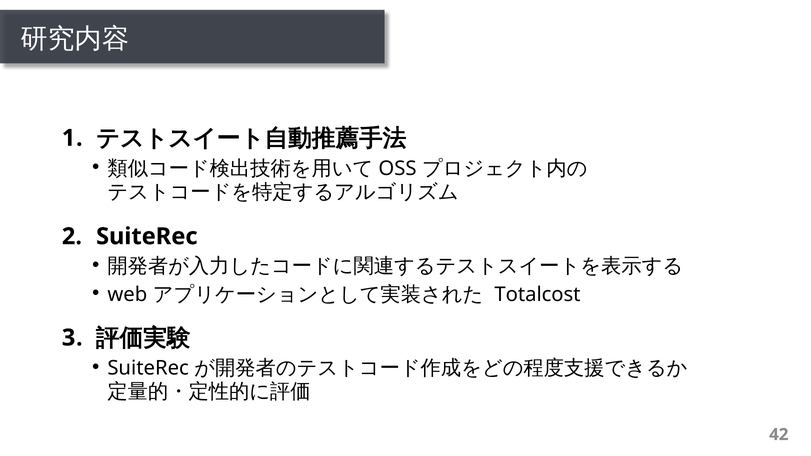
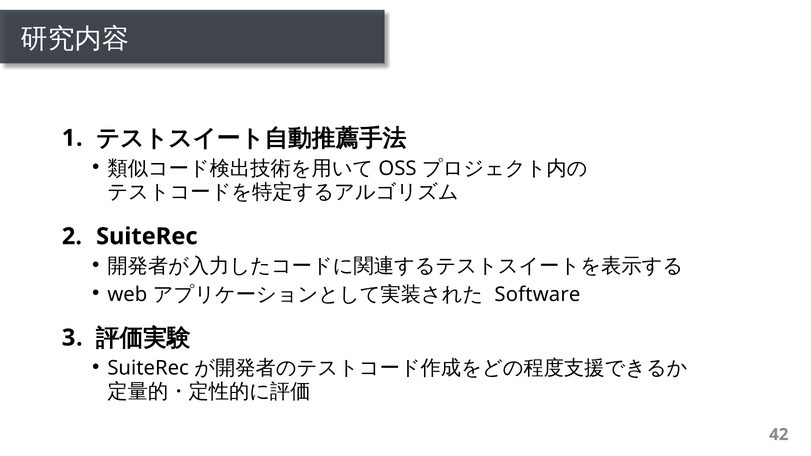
Totalcost: Totalcost -> Software
